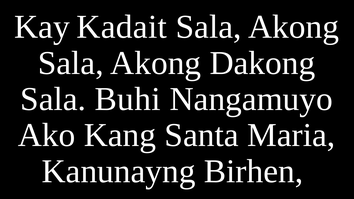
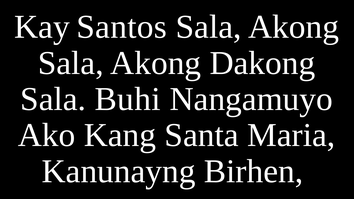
Kadait: Kadait -> Santos
